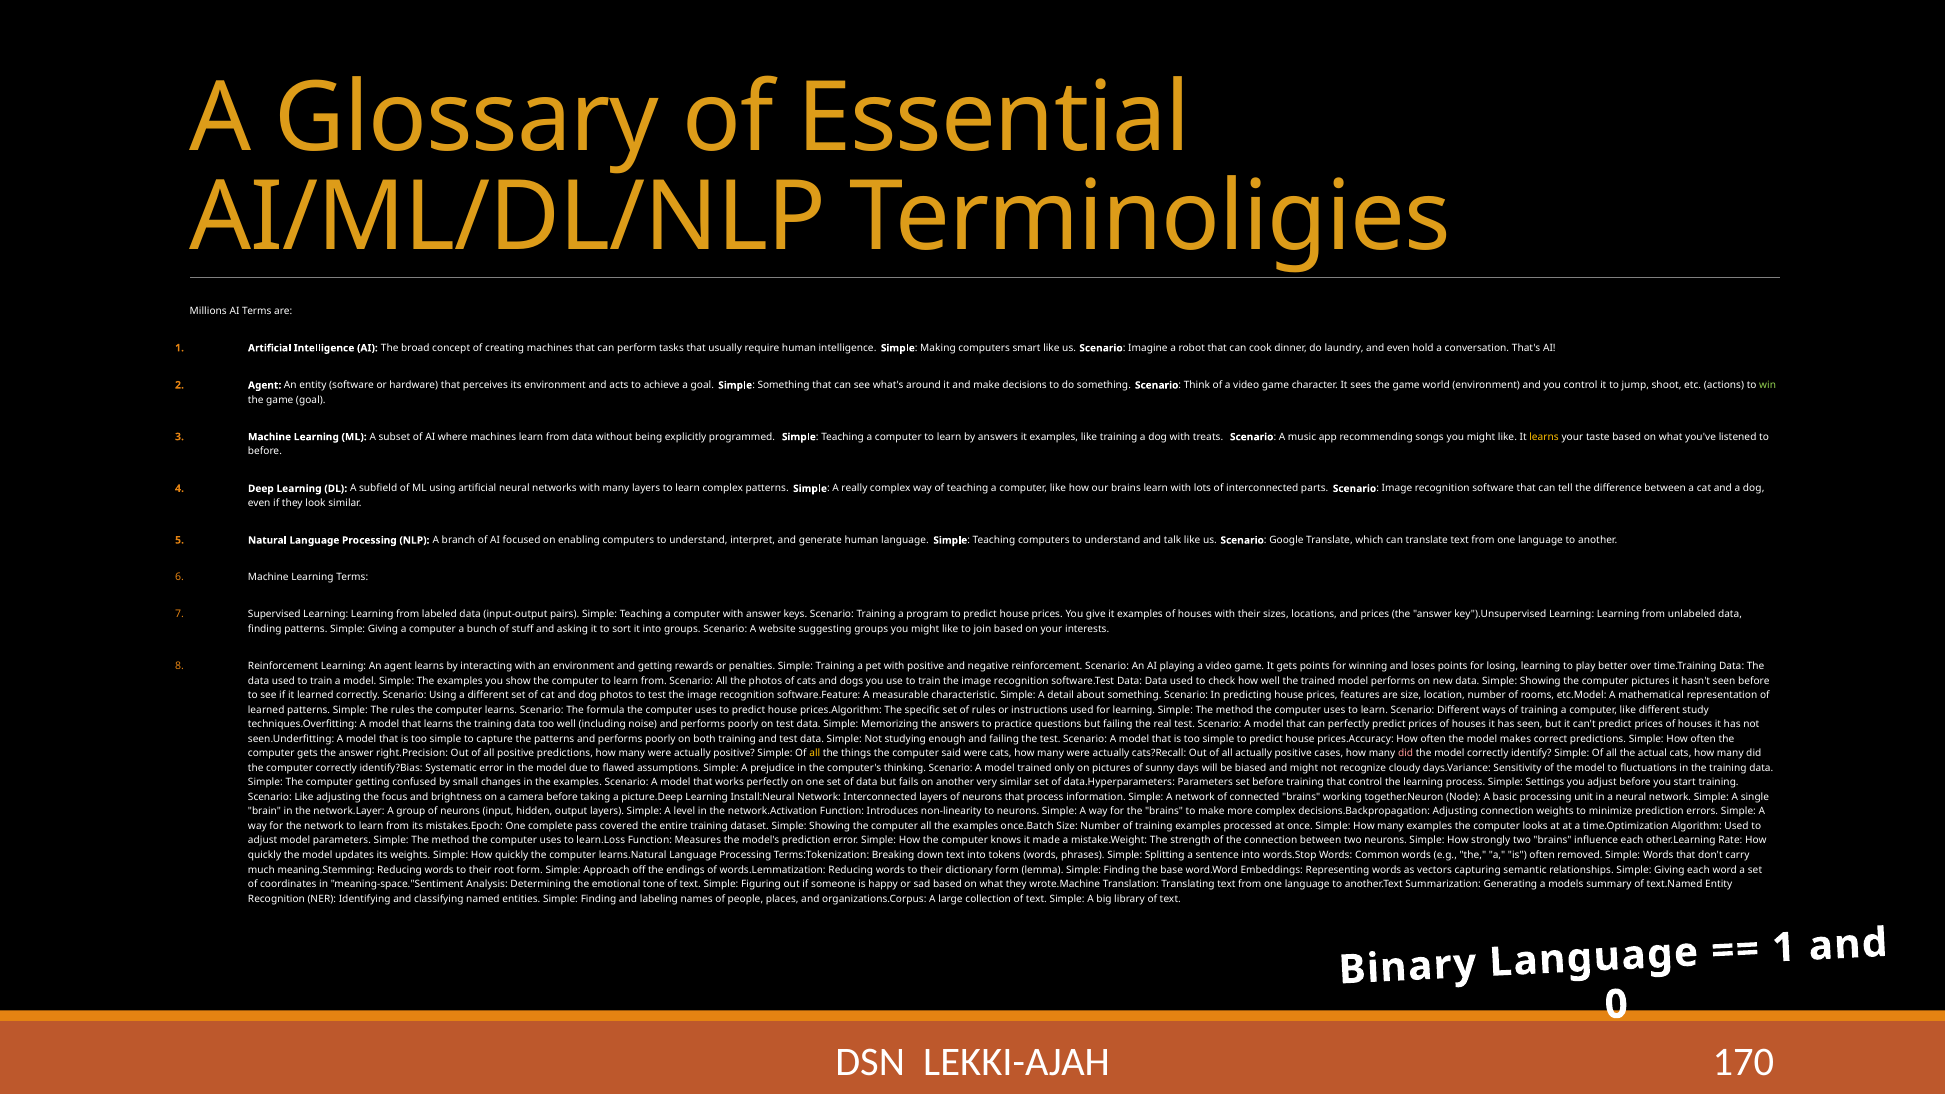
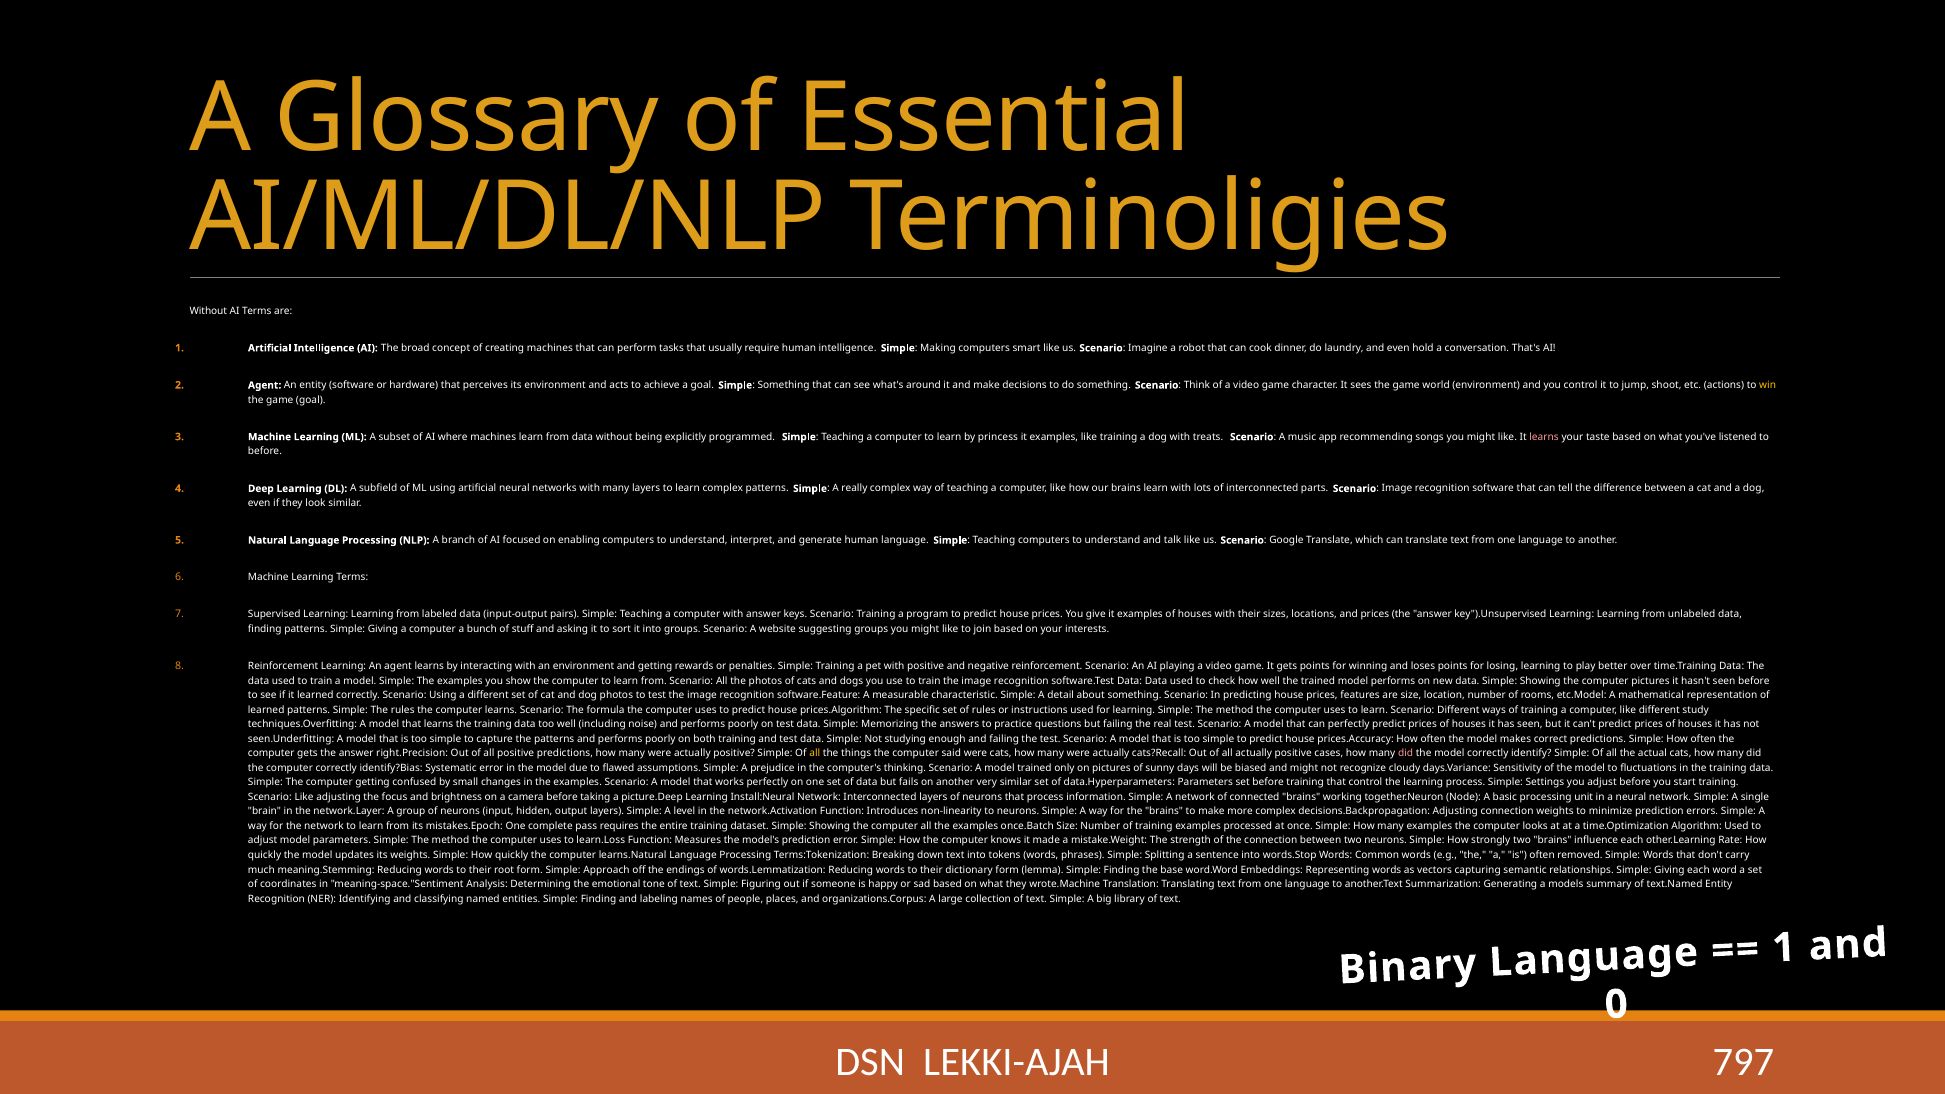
Millions at (208, 311): Millions -> Without
win colour: light green -> yellow
by answers: answers -> princess
learns at (1544, 437) colour: yellow -> pink
covered: covered -> requires
170: 170 -> 797
